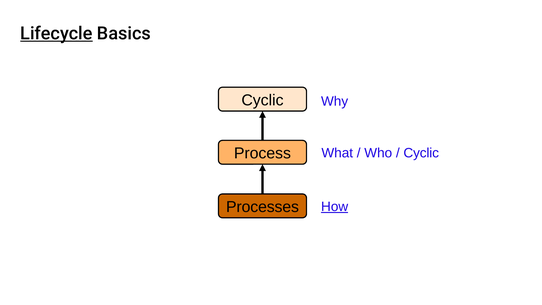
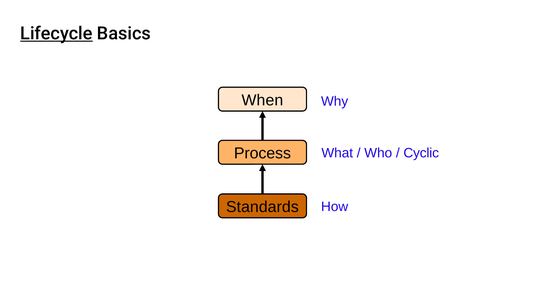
Cyclic at (262, 100): Cyclic -> When
Processes: Processes -> Standards
How underline: present -> none
